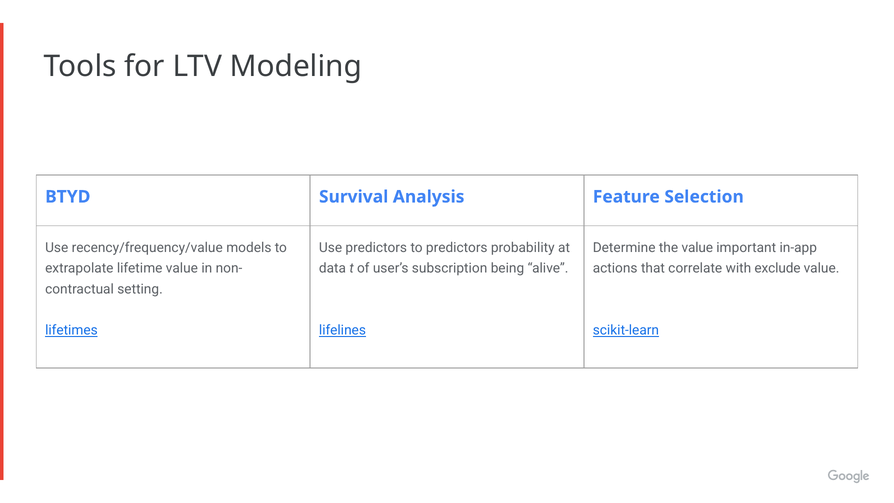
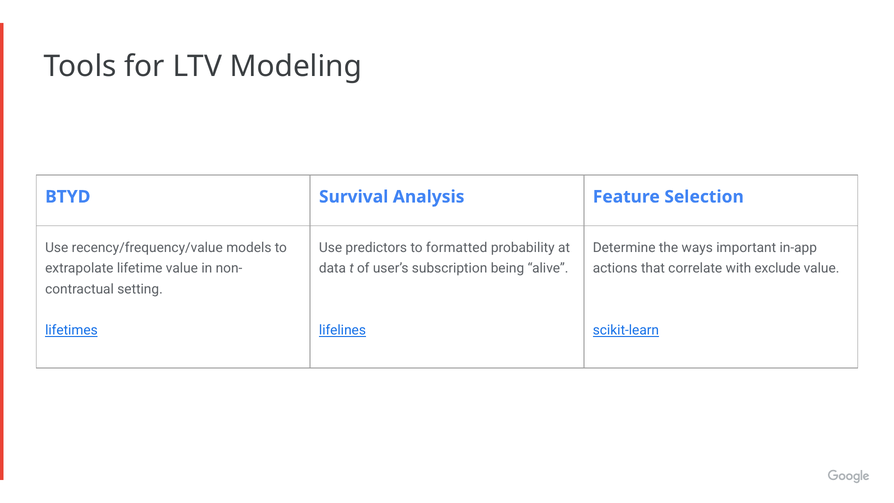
to predictors: predictors -> formatted
the value: value -> ways
